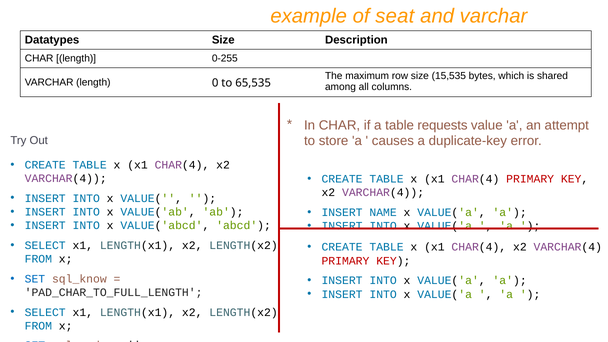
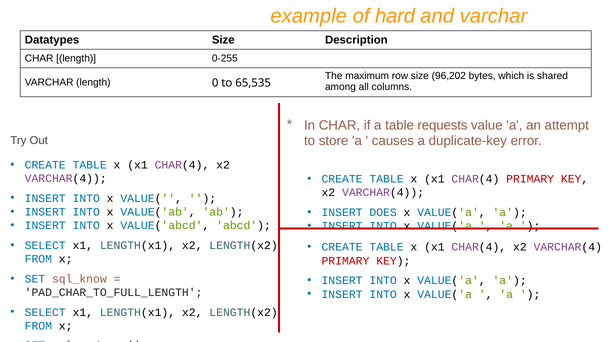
seat: seat -> hard
15,535: 15,535 -> 96,202
NAME: NAME -> DOES
